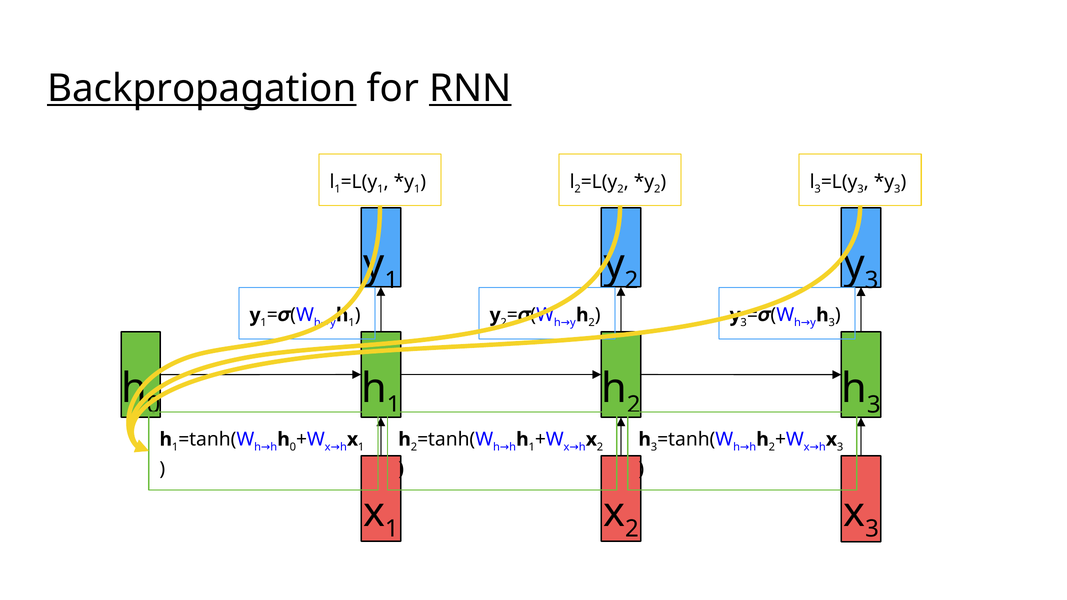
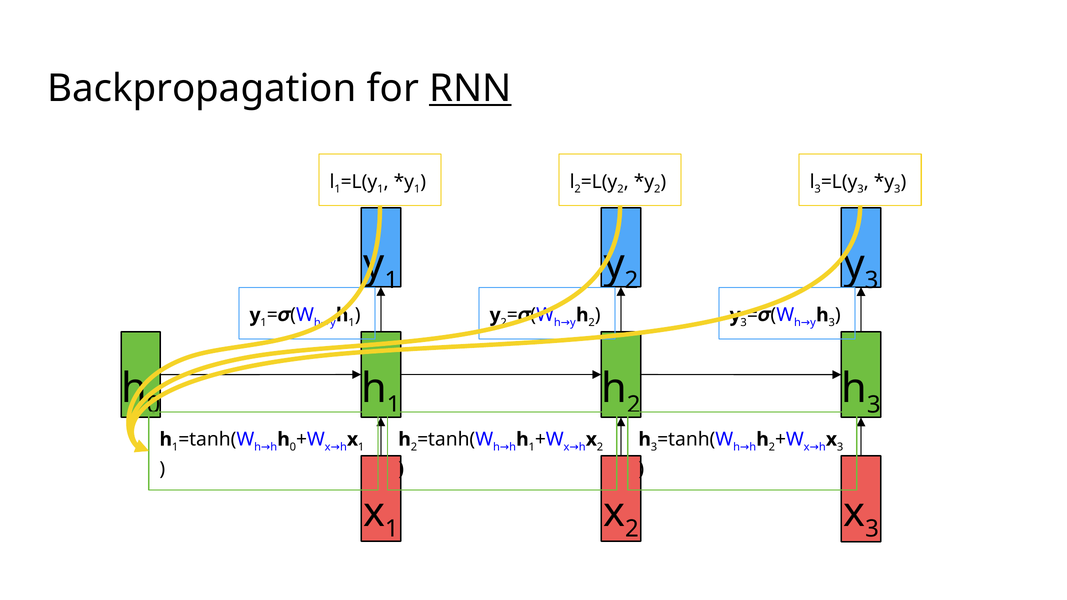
Backpropagation underline: present -> none
